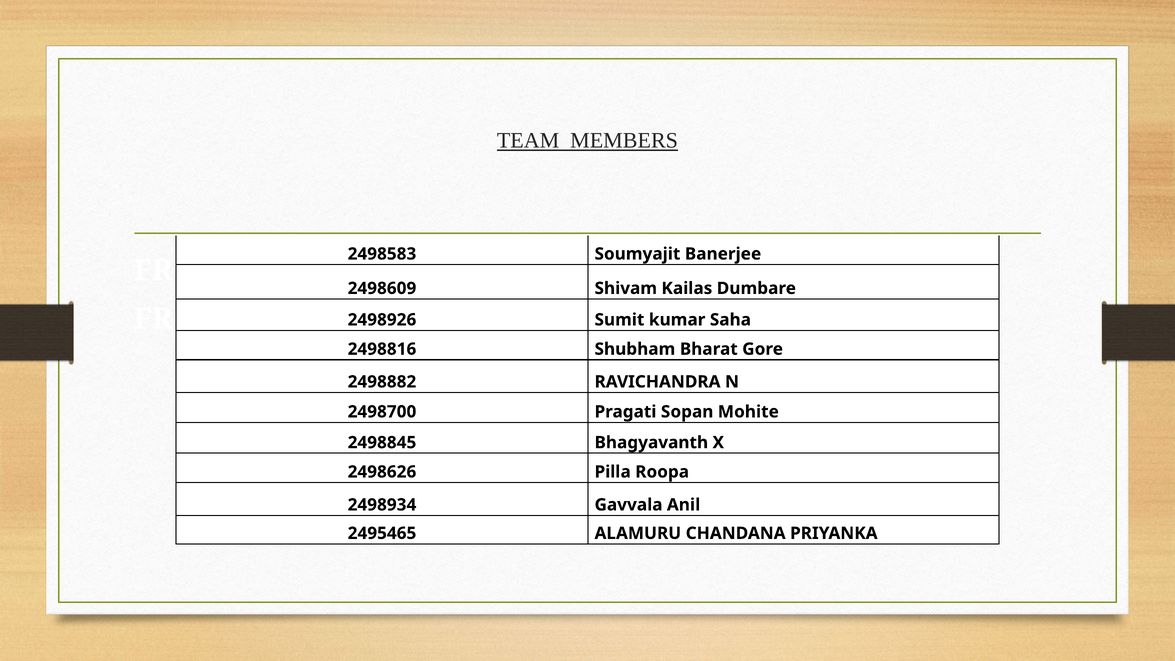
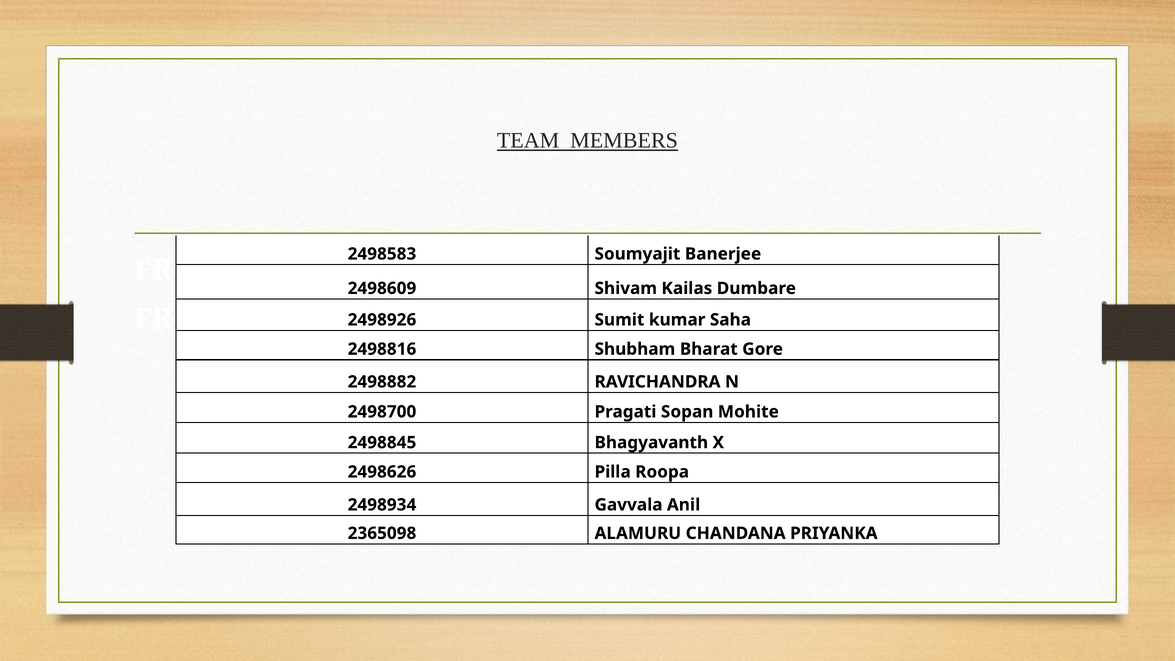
2495465: 2495465 -> 2365098
